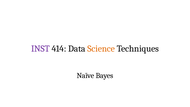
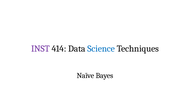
Science colour: orange -> blue
